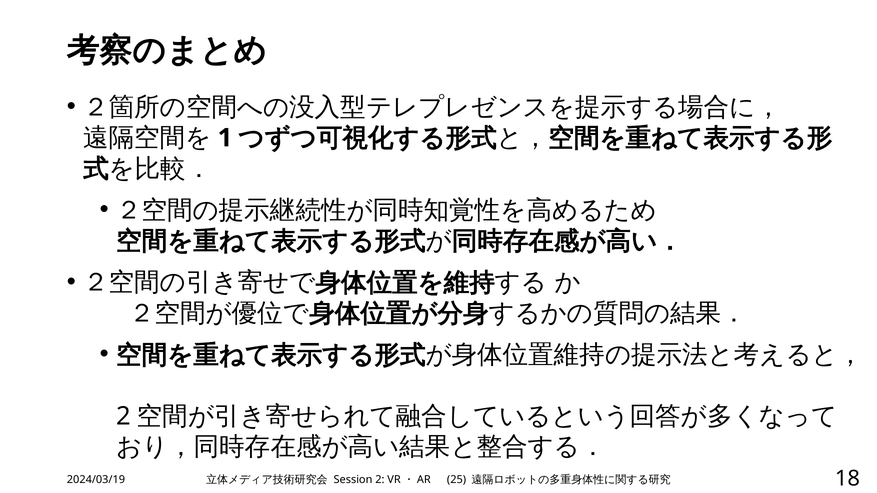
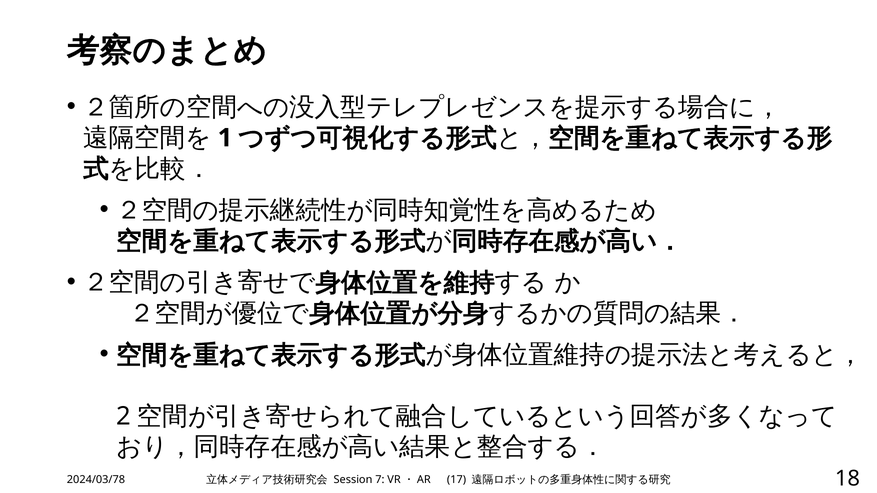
2024/03/19: 2024/03/19 -> 2024/03/78
Session 2: 2 -> 7
25: 25 -> 17
